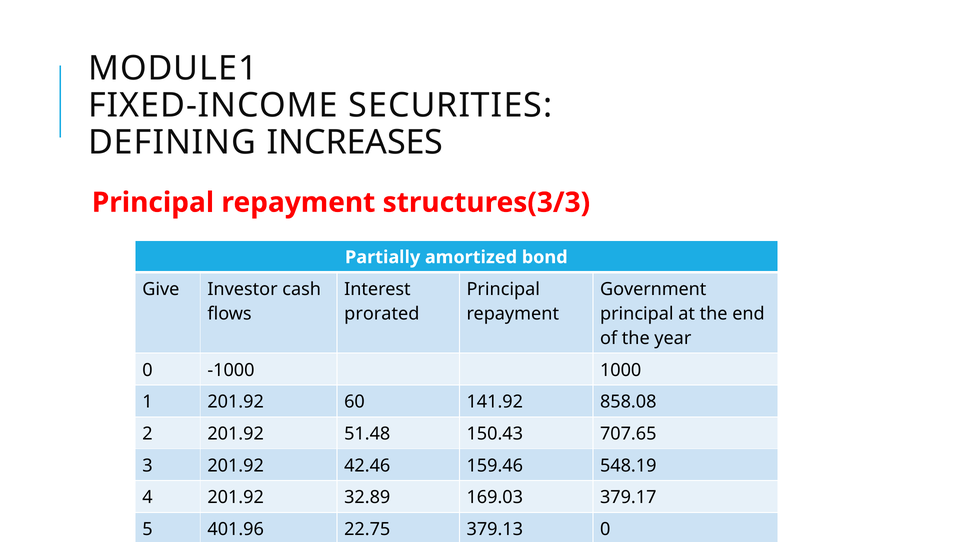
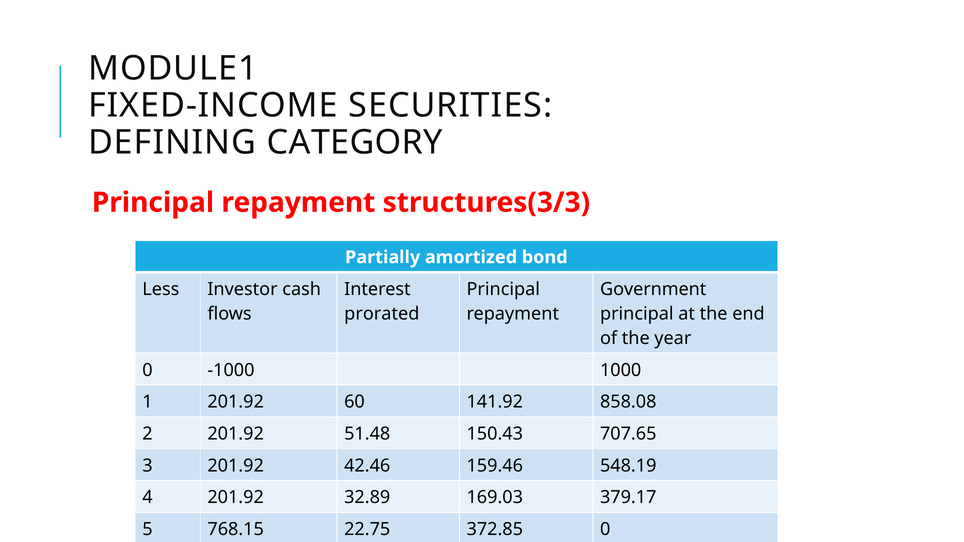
INCREASES: INCREASES -> CATEGORY
Give: Give -> Less
401.96: 401.96 -> 768.15
379.13: 379.13 -> 372.85
